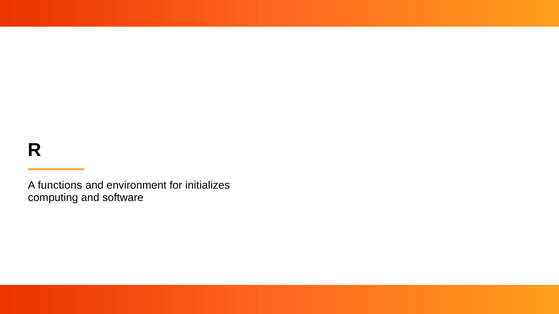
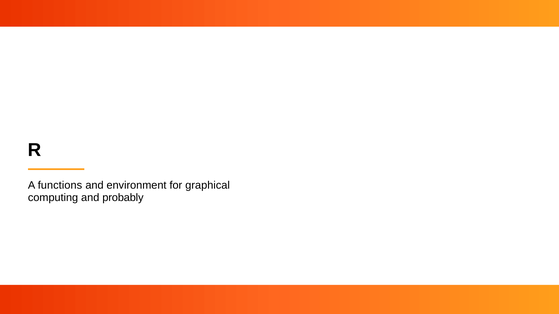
initializes: initializes -> graphical
software: software -> probably
